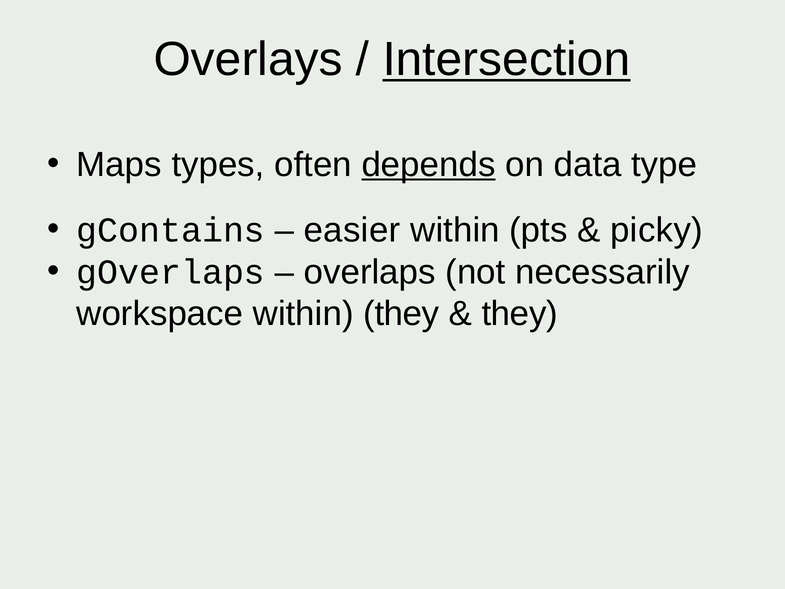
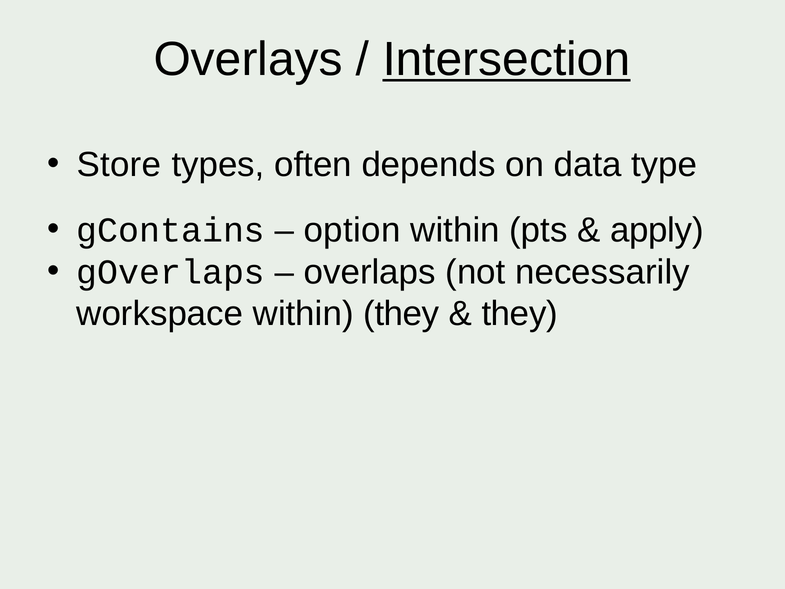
Maps: Maps -> Store
depends underline: present -> none
easier: easier -> option
picky: picky -> apply
